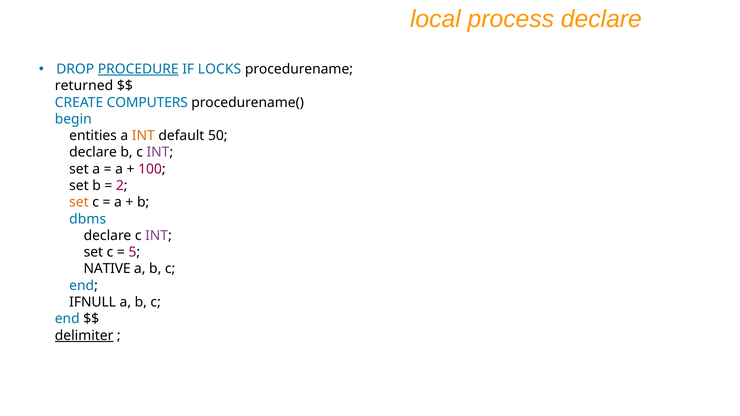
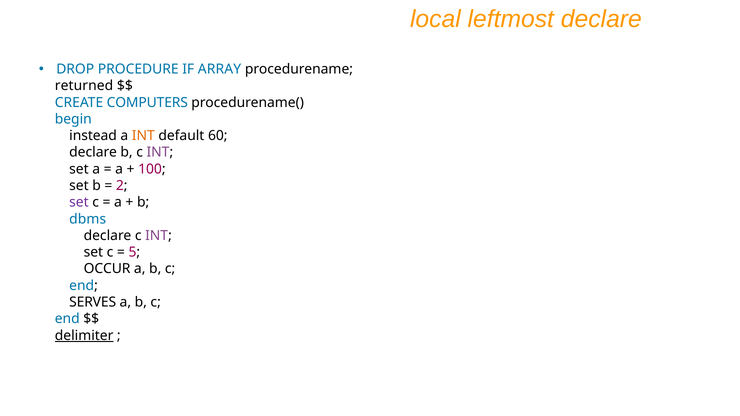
process: process -> leftmost
PROCEDURE underline: present -> none
LOCKS: LOCKS -> ARRAY
entities: entities -> instead
50: 50 -> 60
set at (79, 202) colour: orange -> purple
NATIVE: NATIVE -> OCCUR
IFNULL: IFNULL -> SERVES
